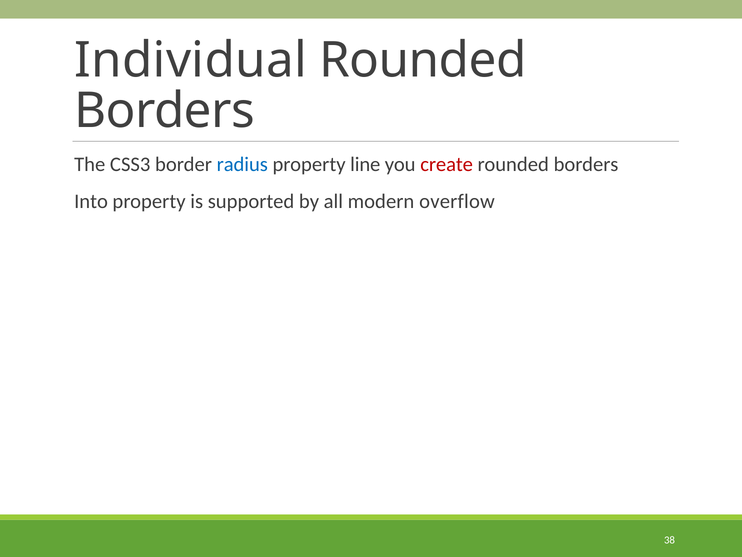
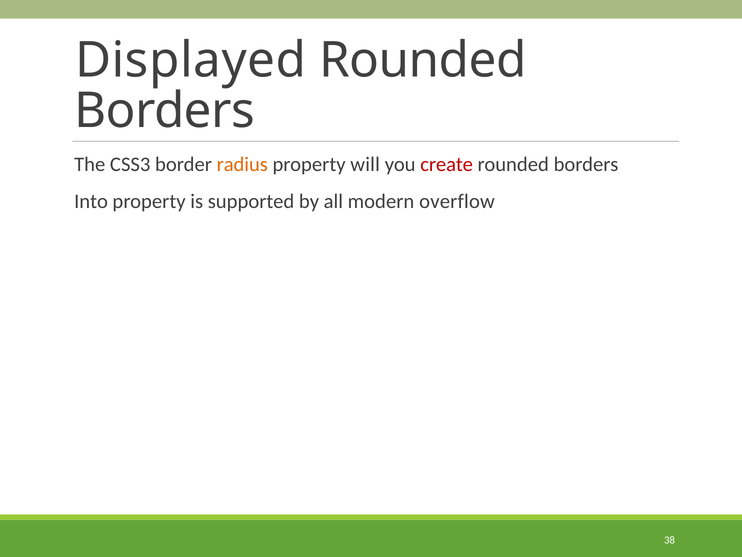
Individual: Individual -> Displayed
radius colour: blue -> orange
line: line -> will
